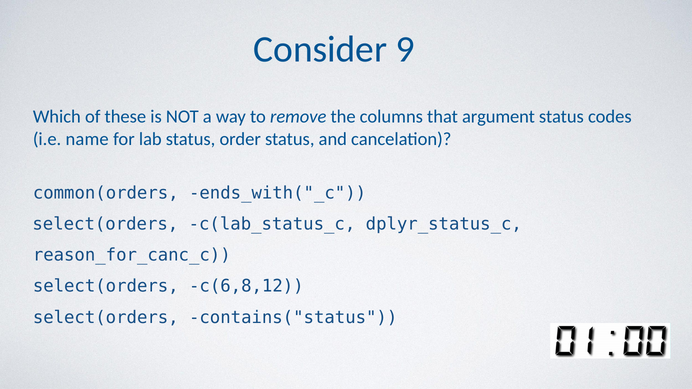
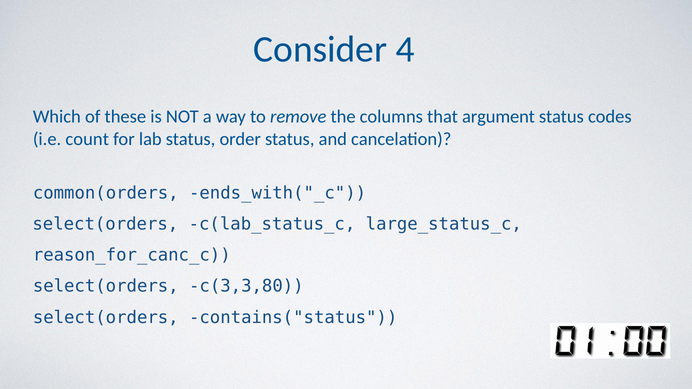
9: 9 -> 4
name: name -> count
dplyr_status_c: dplyr_status_c -> large_status_c
c(6,8,12: c(6,8,12 -> c(3,3,80
